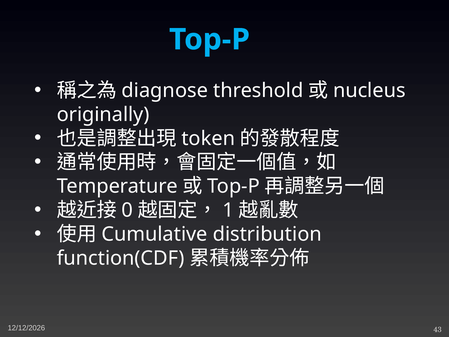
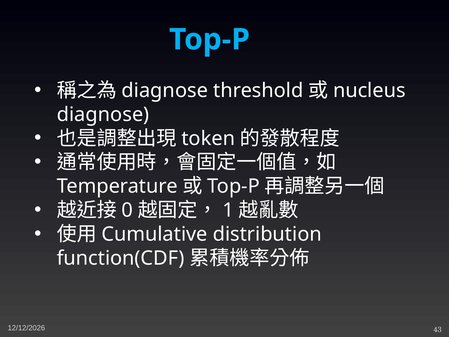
originally at (103, 114): originally -> diagnose
